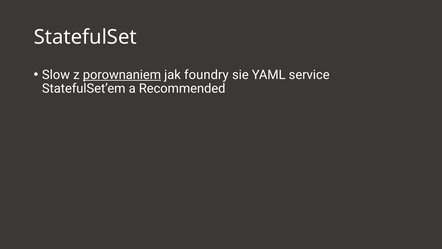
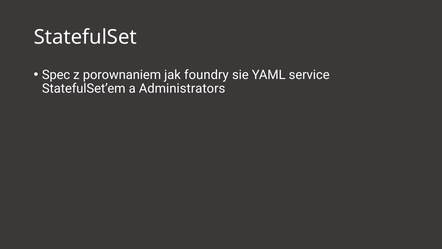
Slow: Slow -> Spec
porownaniem underline: present -> none
Recommended: Recommended -> Administrators
